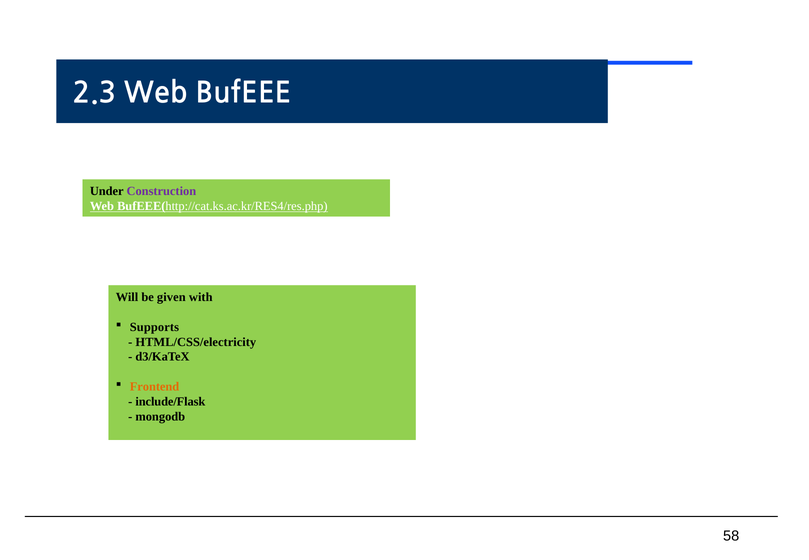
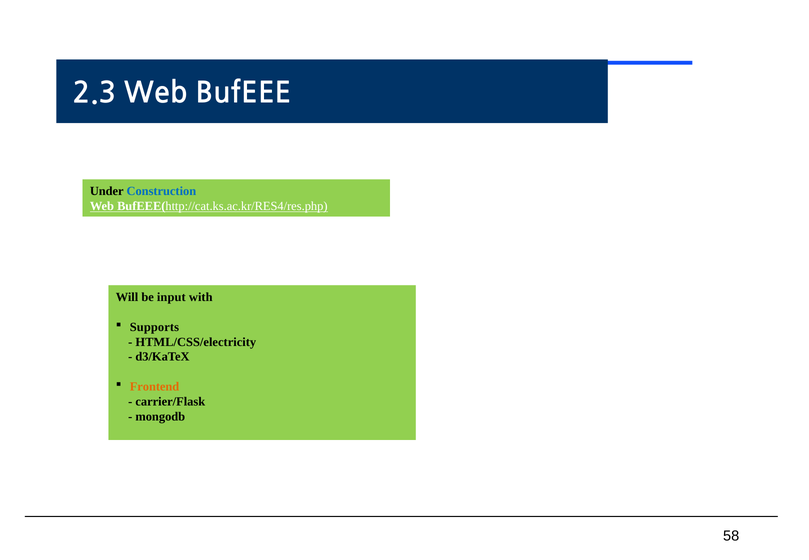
Construction colour: purple -> blue
given: given -> input
include/Flask: include/Flask -> carrier/Flask
